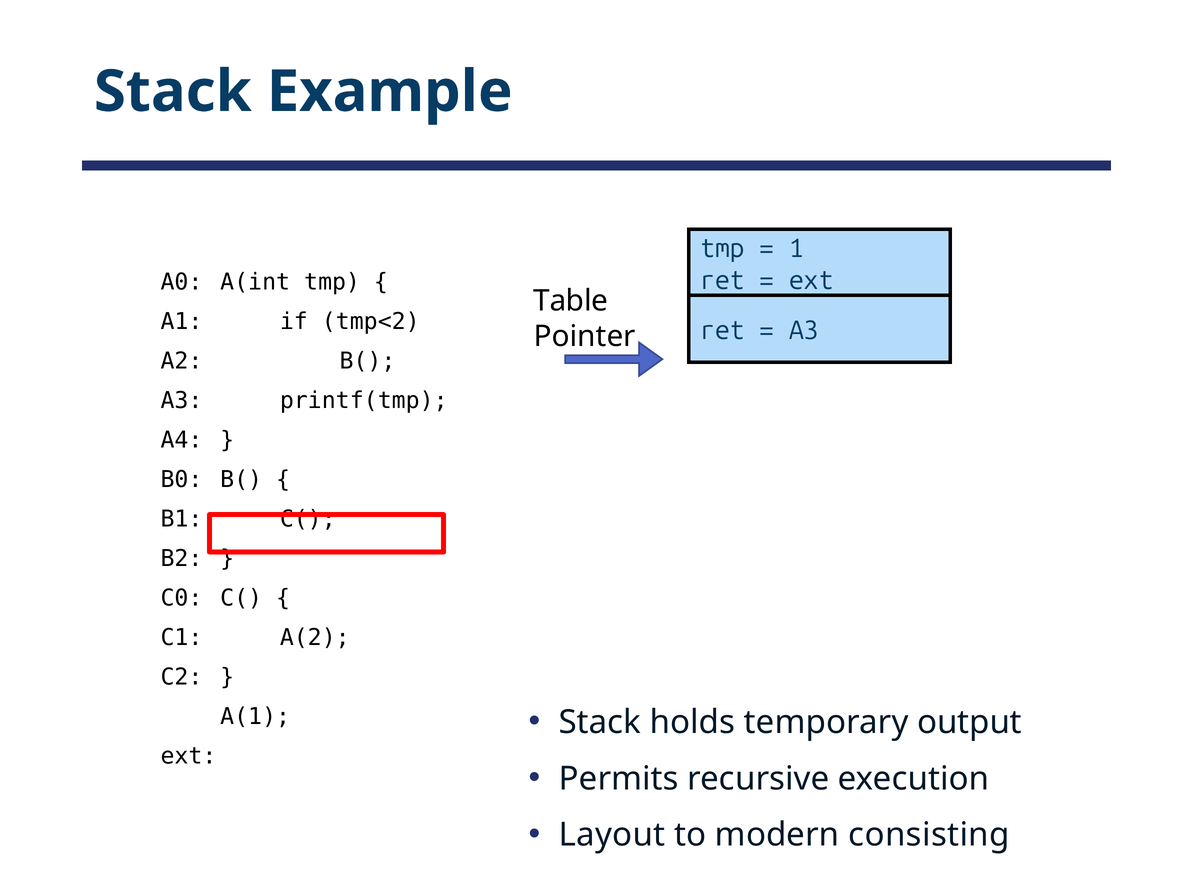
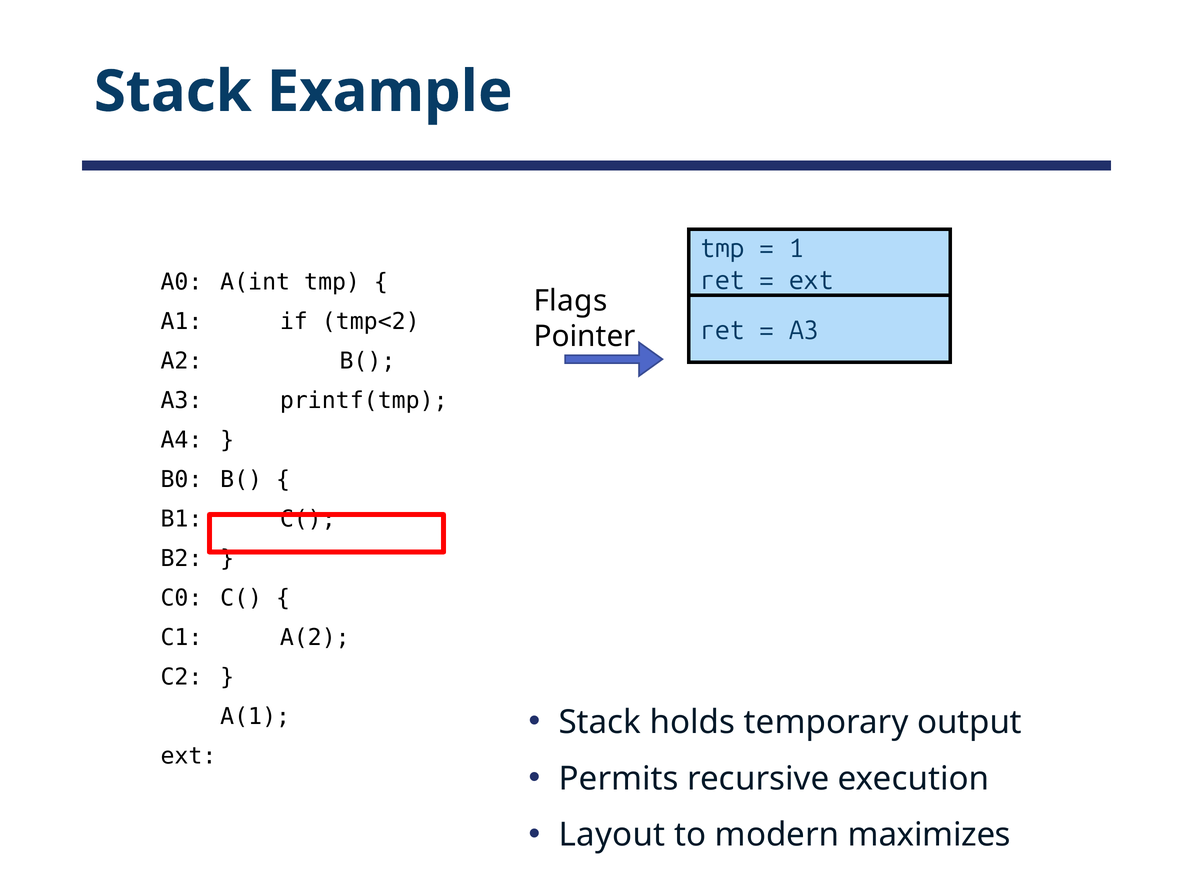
Table: Table -> Flags
consisting: consisting -> maximizes
